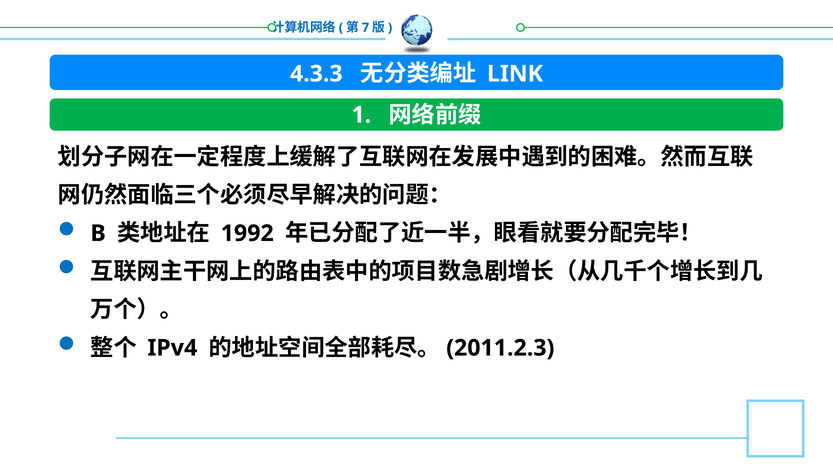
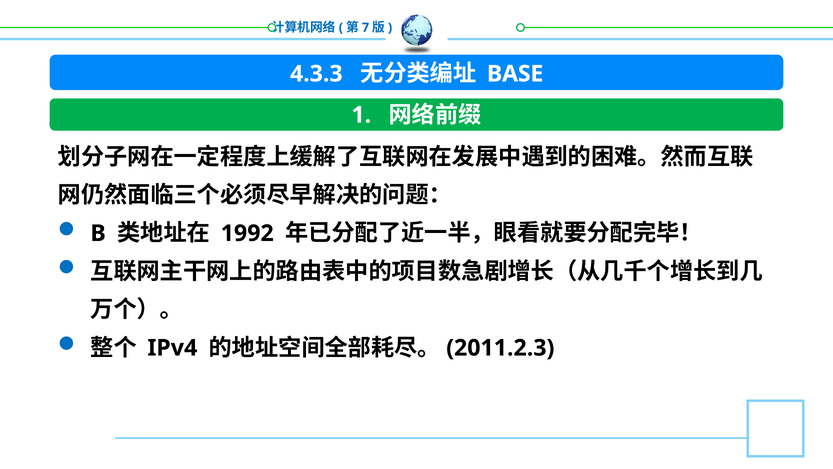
LINK: LINK -> BASE
